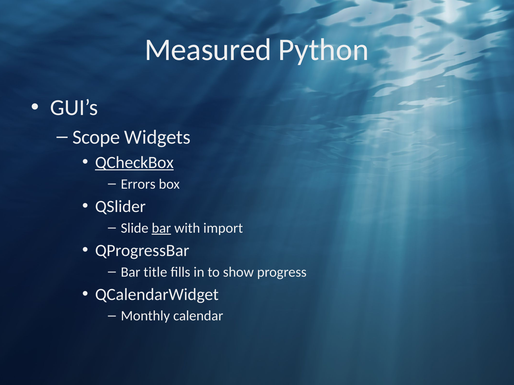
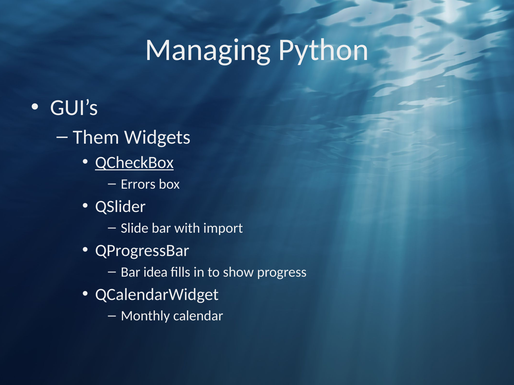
Measured: Measured -> Managing
Scope: Scope -> Them
bar at (161, 228) underline: present -> none
title: title -> idea
